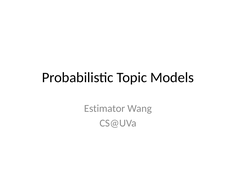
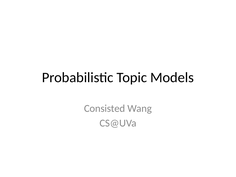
Estimator: Estimator -> Consisted
